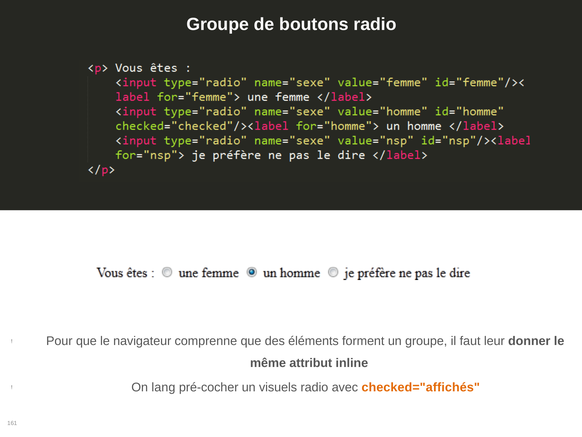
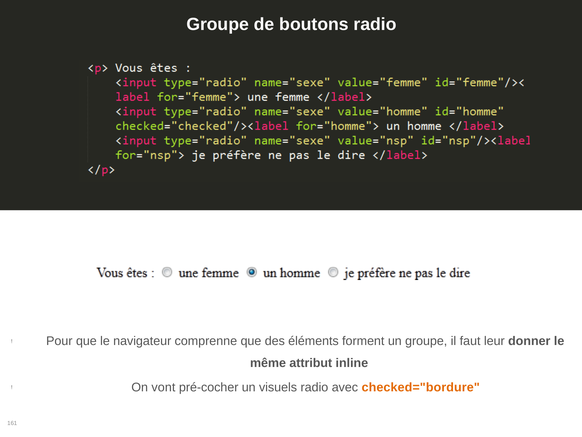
lang: lang -> vont
checked="affichés: checked="affichés -> checked="bordure
